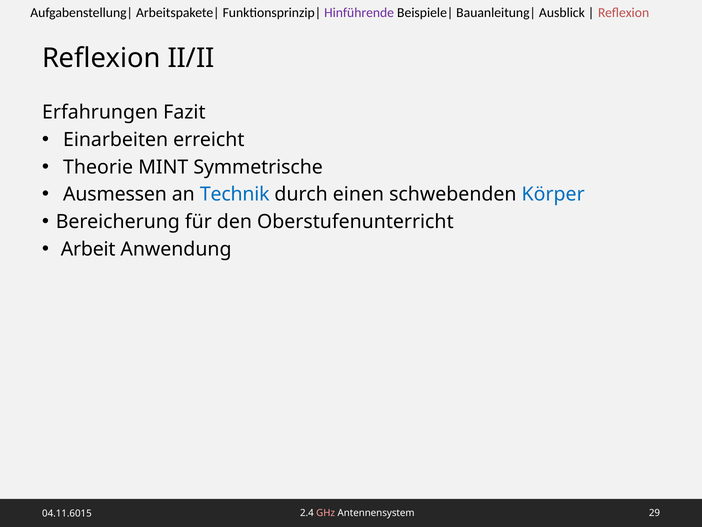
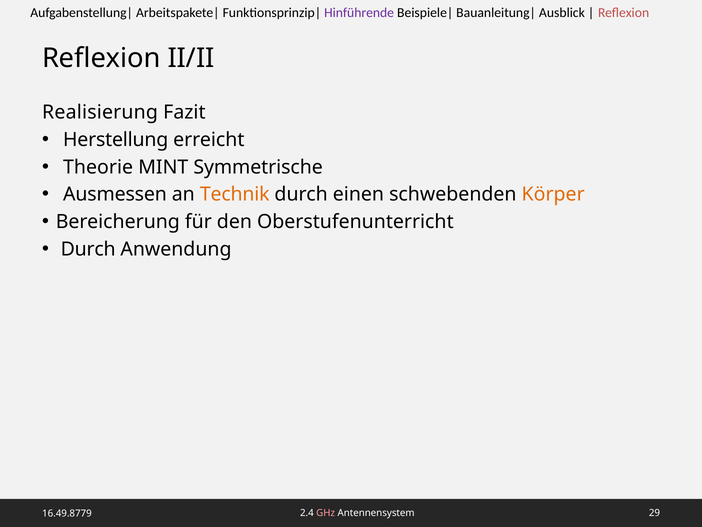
Erfahrungen: Erfahrungen -> Realisierung
Einarbeiten: Einarbeiten -> Herstellung
Technik colour: blue -> orange
Körper colour: blue -> orange
Arbeit at (88, 249): Arbeit -> Durch
04.11.6015: 04.11.6015 -> 16.49.8779
